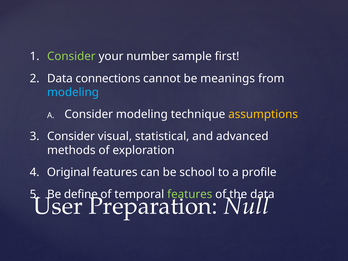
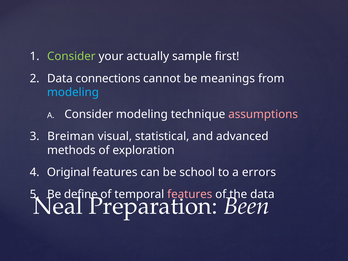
number: number -> actually
assumptions colour: yellow -> pink
Consider at (71, 136): Consider -> Breiman
profile: profile -> errors
features at (190, 194) colour: light green -> pink
User: User -> Neal
Null: Null -> Been
